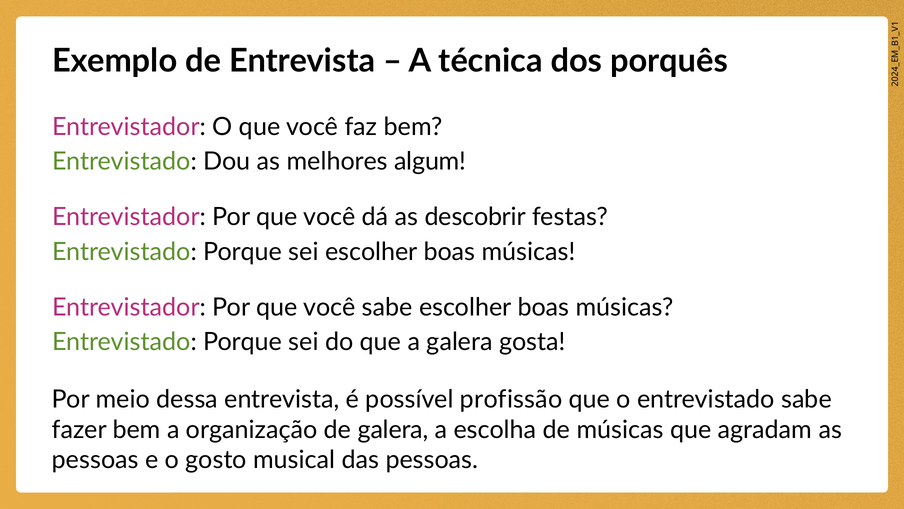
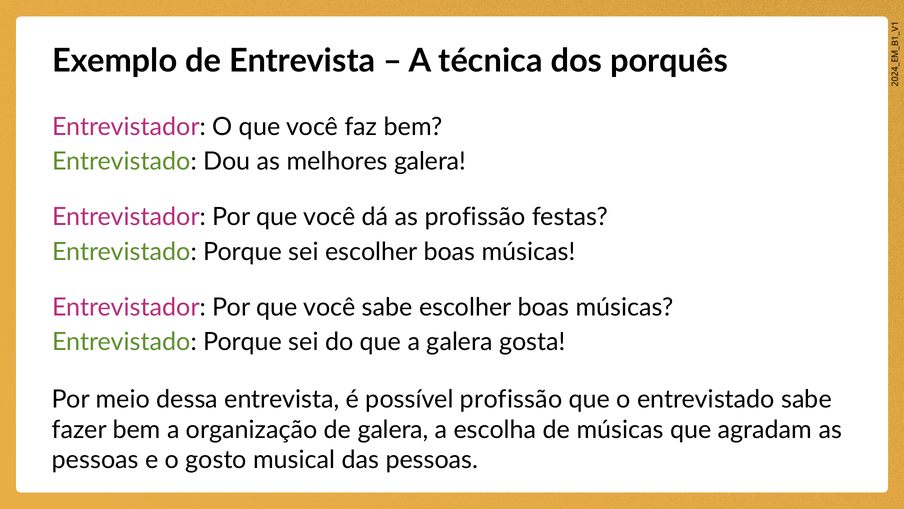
melhores algum: algum -> galera
as descobrir: descobrir -> profissão
